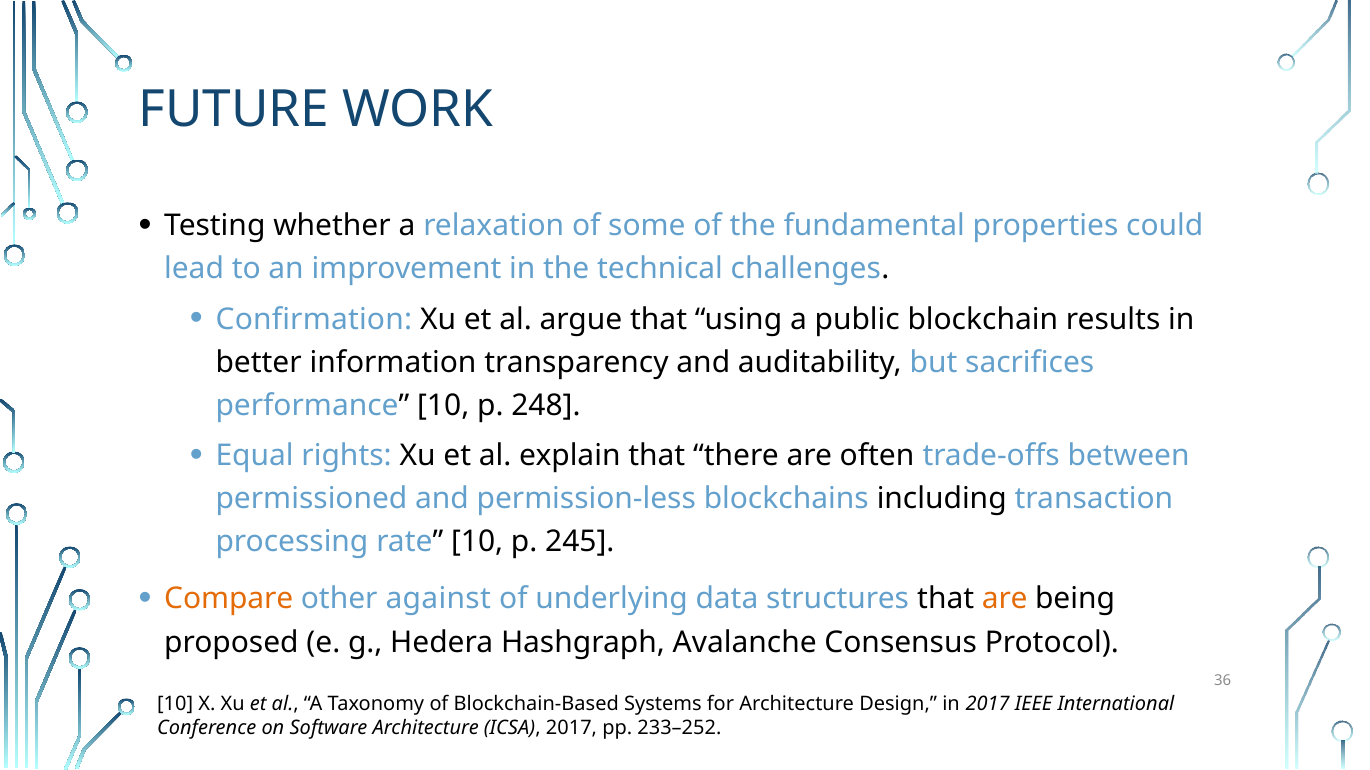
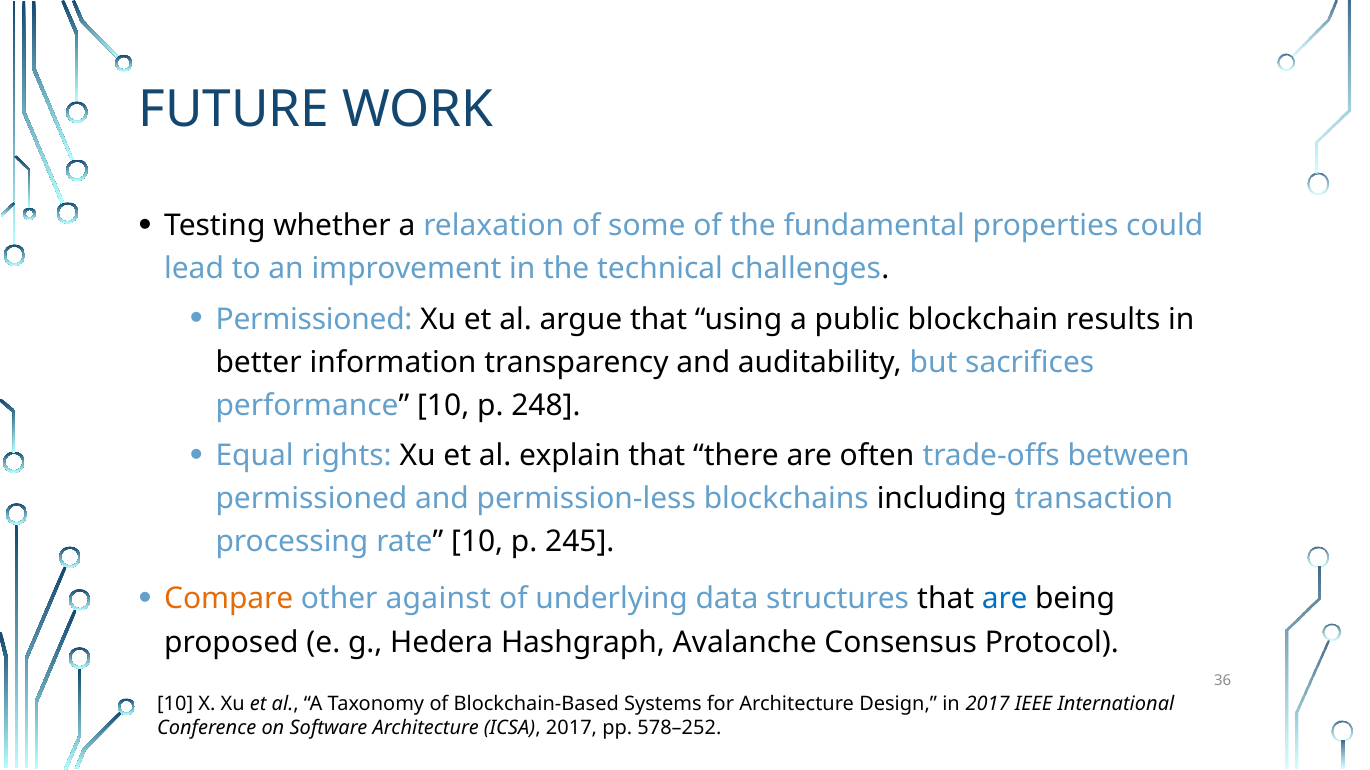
Confirmation at (314, 319): Confirmation -> Permissioned
are at (1005, 600) colour: orange -> blue
233–252: 233–252 -> 578–252
